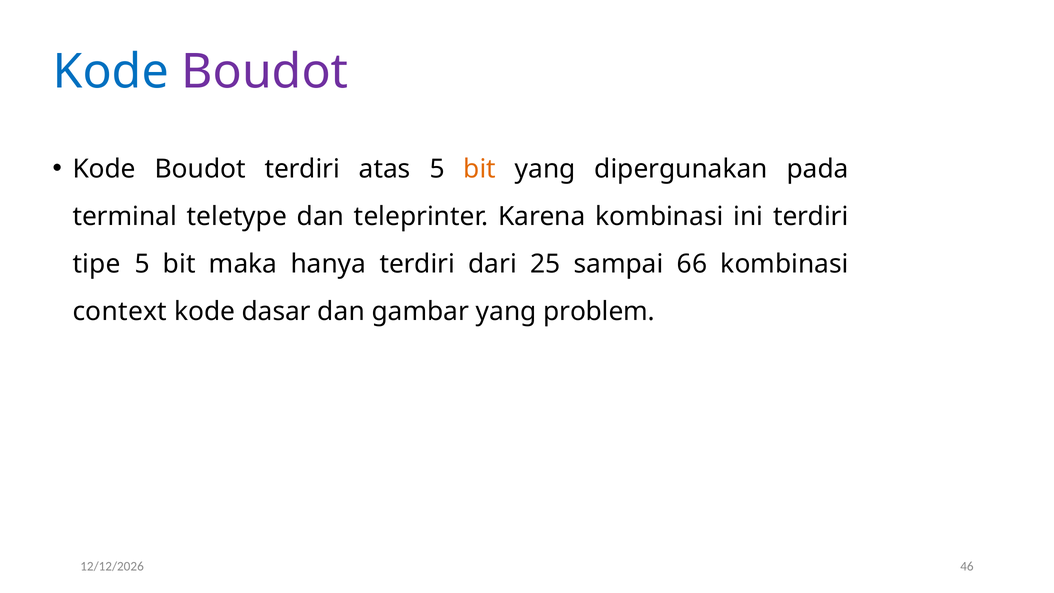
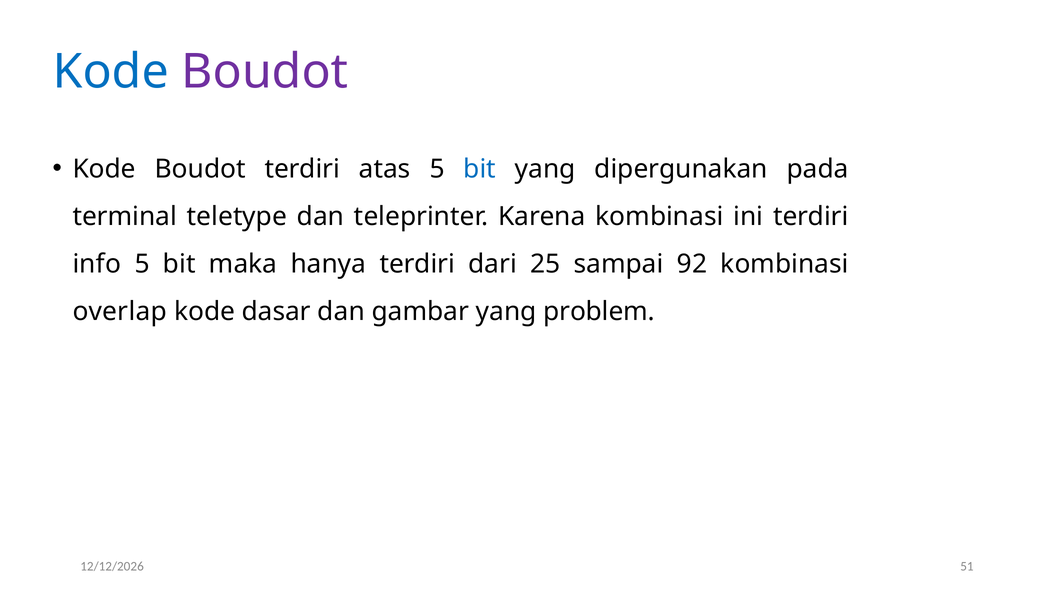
bit at (480, 169) colour: orange -> blue
tipe: tipe -> info
66: 66 -> 92
context: context -> overlap
46: 46 -> 51
